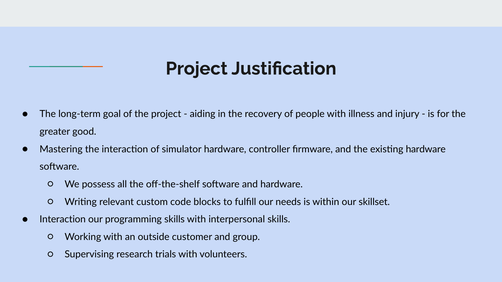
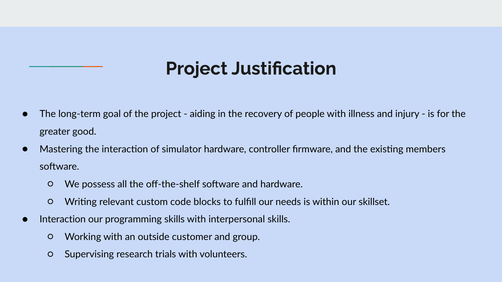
existing hardware: hardware -> members
